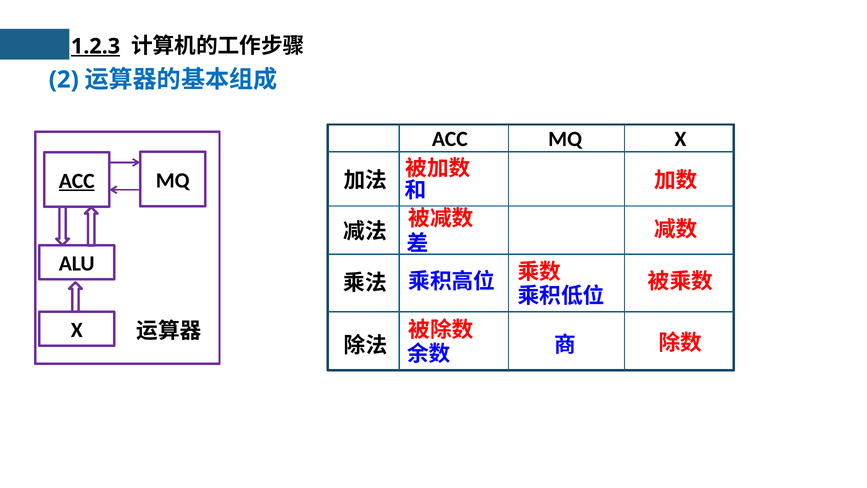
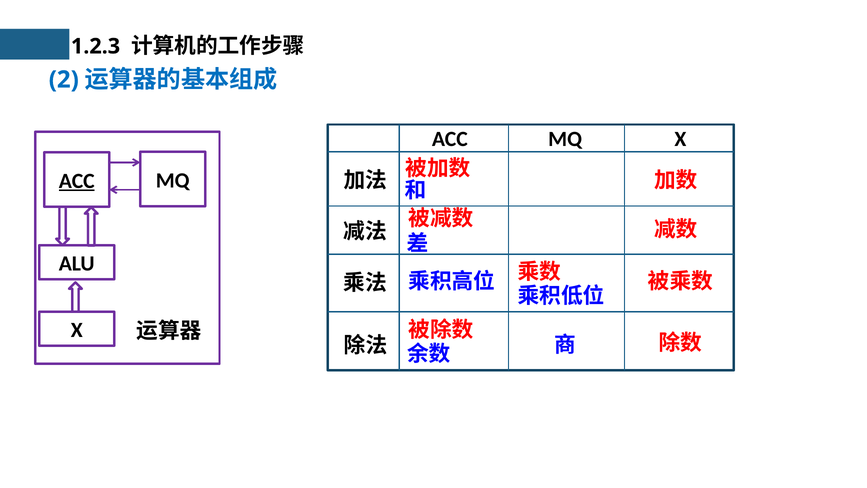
1.2.3 underline: present -> none
